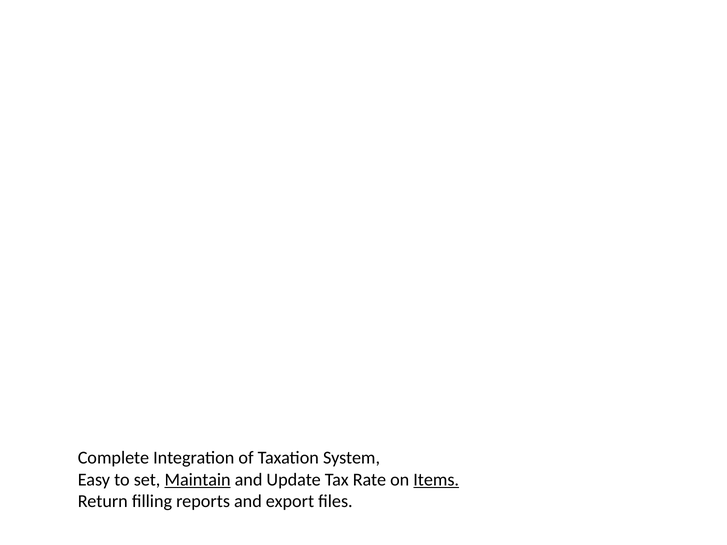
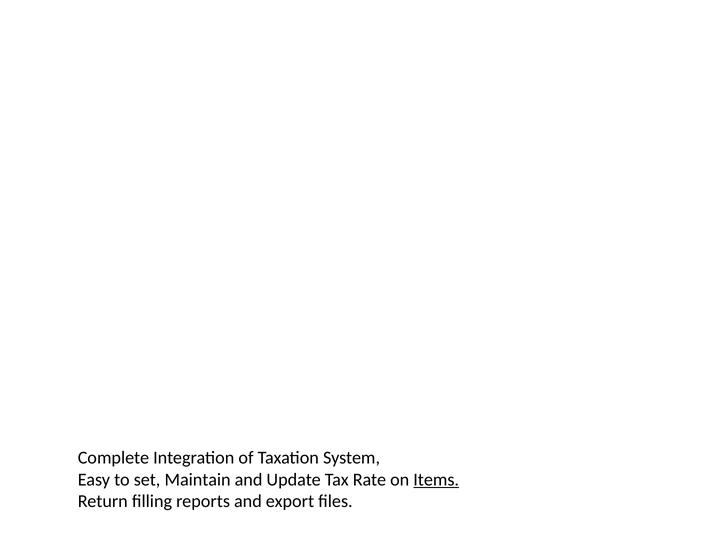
Maintain underline: present -> none
